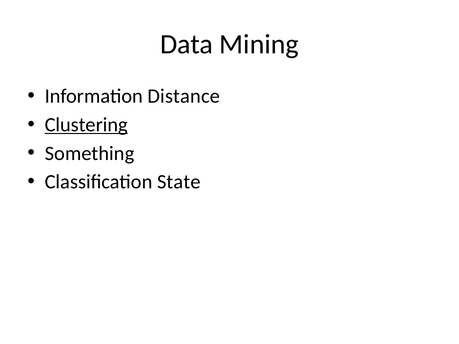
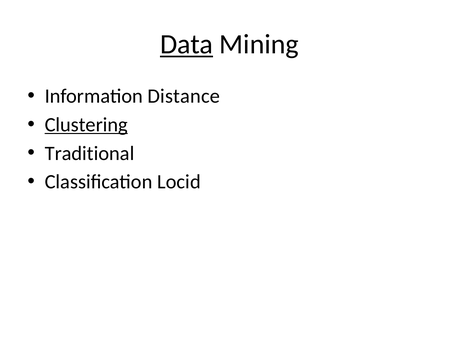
Data underline: none -> present
Something: Something -> Traditional
State: State -> Locid
